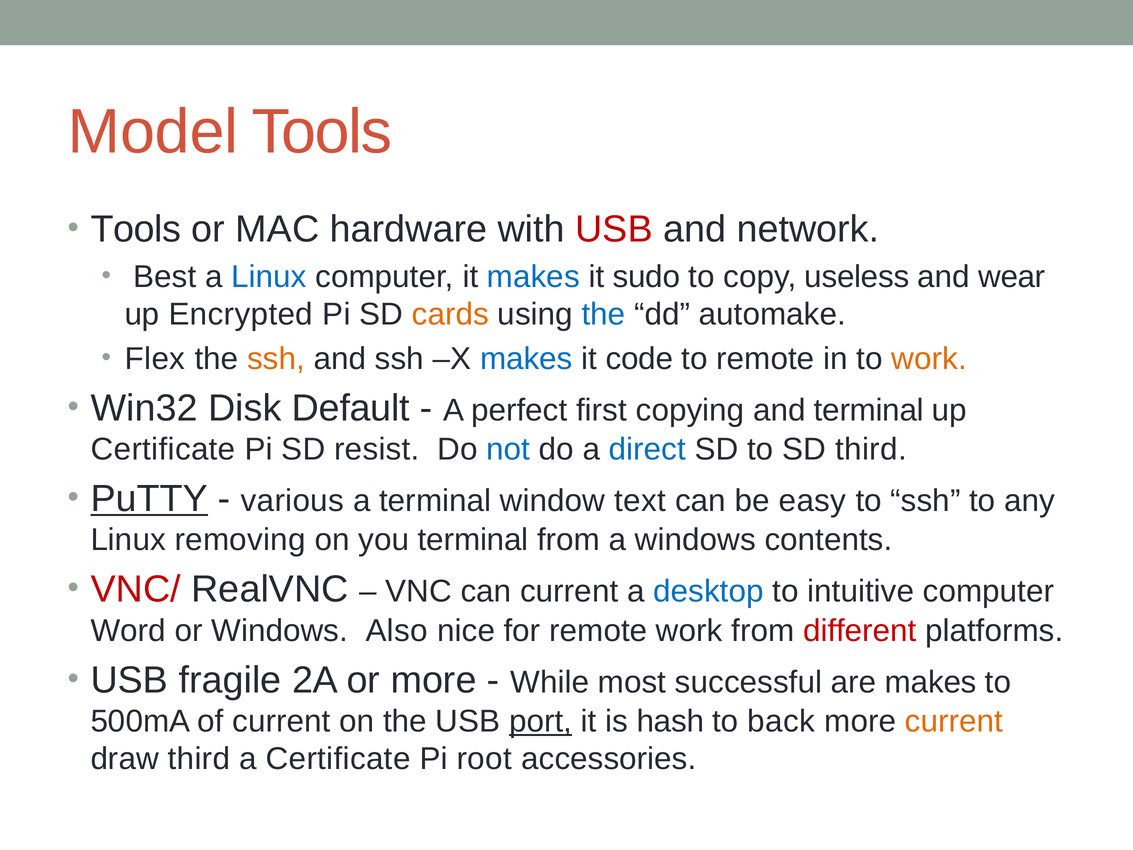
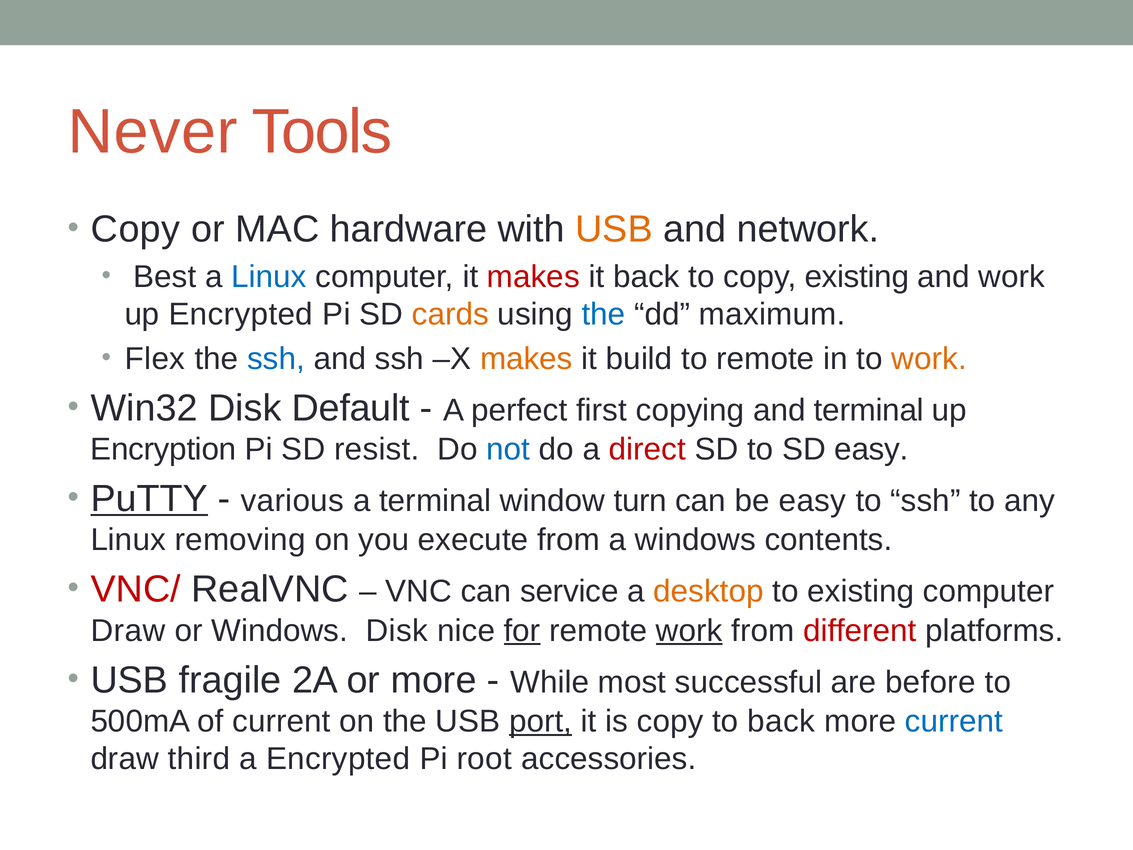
Model: Model -> Never
Tools at (136, 229): Tools -> Copy
USB at (614, 229) colour: red -> orange
makes at (533, 277) colour: blue -> red
it sudo: sudo -> back
copy useless: useless -> existing
and wear: wear -> work
automake: automake -> maximum
ssh at (276, 359) colour: orange -> blue
makes at (526, 359) colour: blue -> orange
code: code -> build
Certificate at (163, 449): Certificate -> Encryption
direct colour: blue -> red
SD third: third -> easy
text: text -> turn
you terminal: terminal -> execute
can current: current -> service
desktop colour: blue -> orange
to intuitive: intuitive -> existing
Word at (128, 630): Word -> Draw
Windows Also: Also -> Disk
for underline: none -> present
work at (689, 630) underline: none -> present
are makes: makes -> before
is hash: hash -> copy
current at (954, 721) colour: orange -> blue
a Certificate: Certificate -> Encrypted
